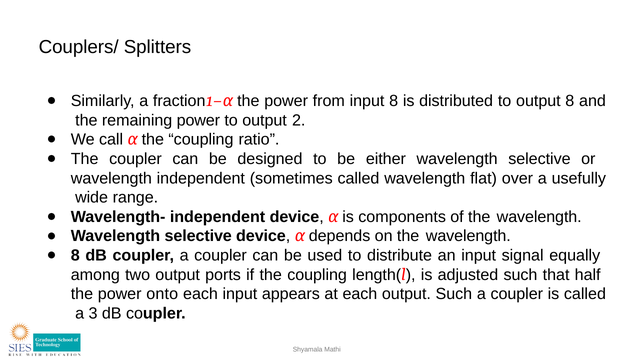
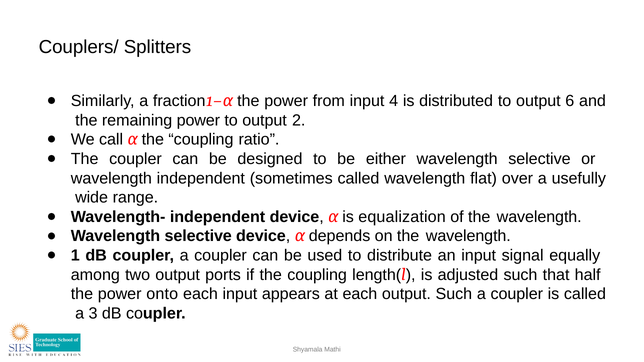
input 8: 8 -> 4
output 8: 8 -> 6
components: components -> equalization
8 at (75, 256): 8 -> 1
